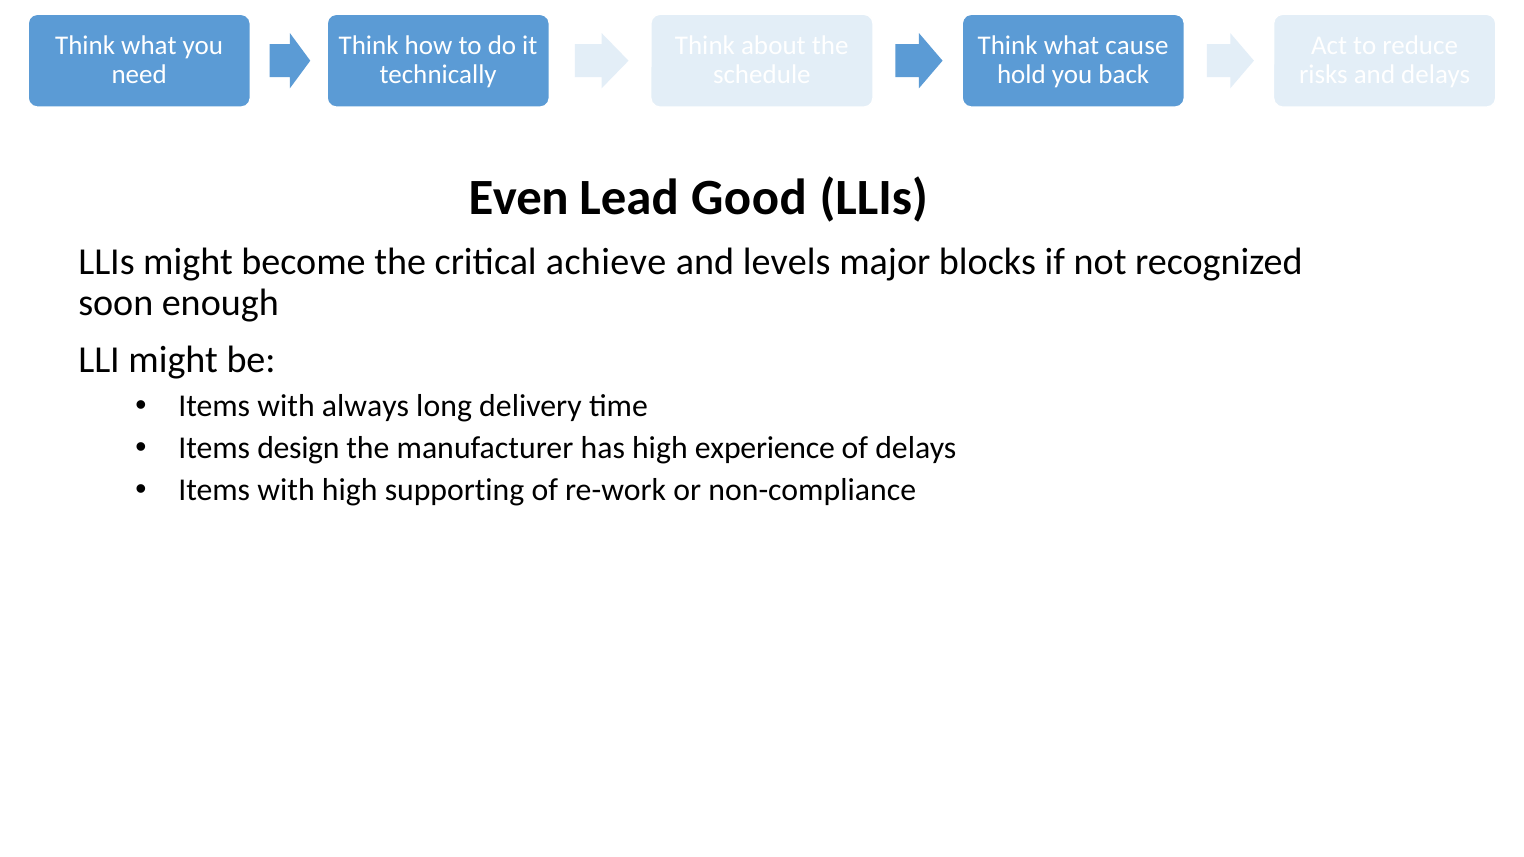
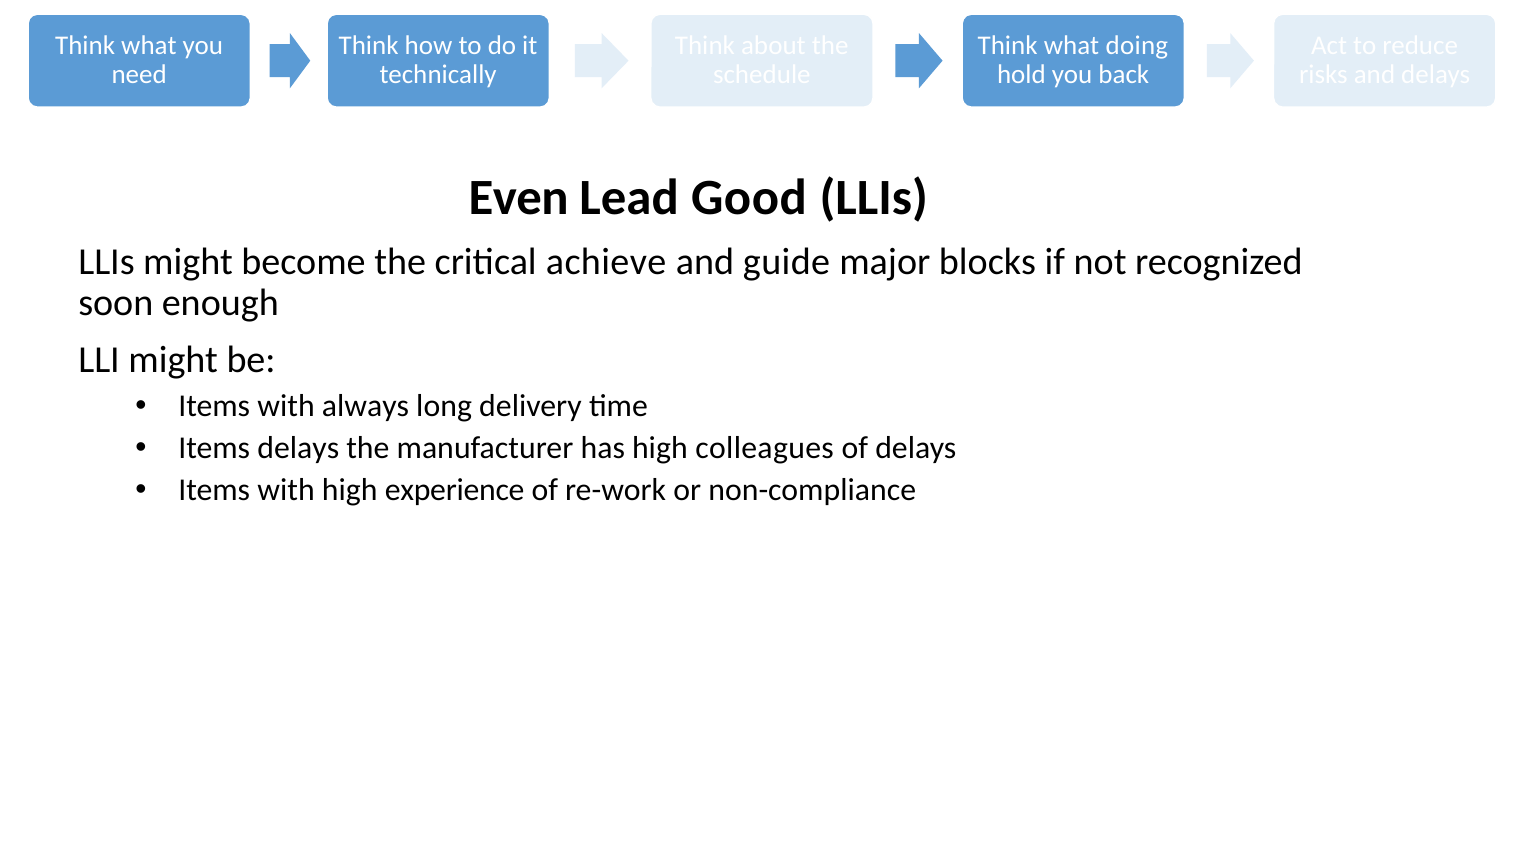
cause: cause -> doing
levels: levels -> guide
Items design: design -> delays
experience: experience -> colleagues
supporting: supporting -> experience
